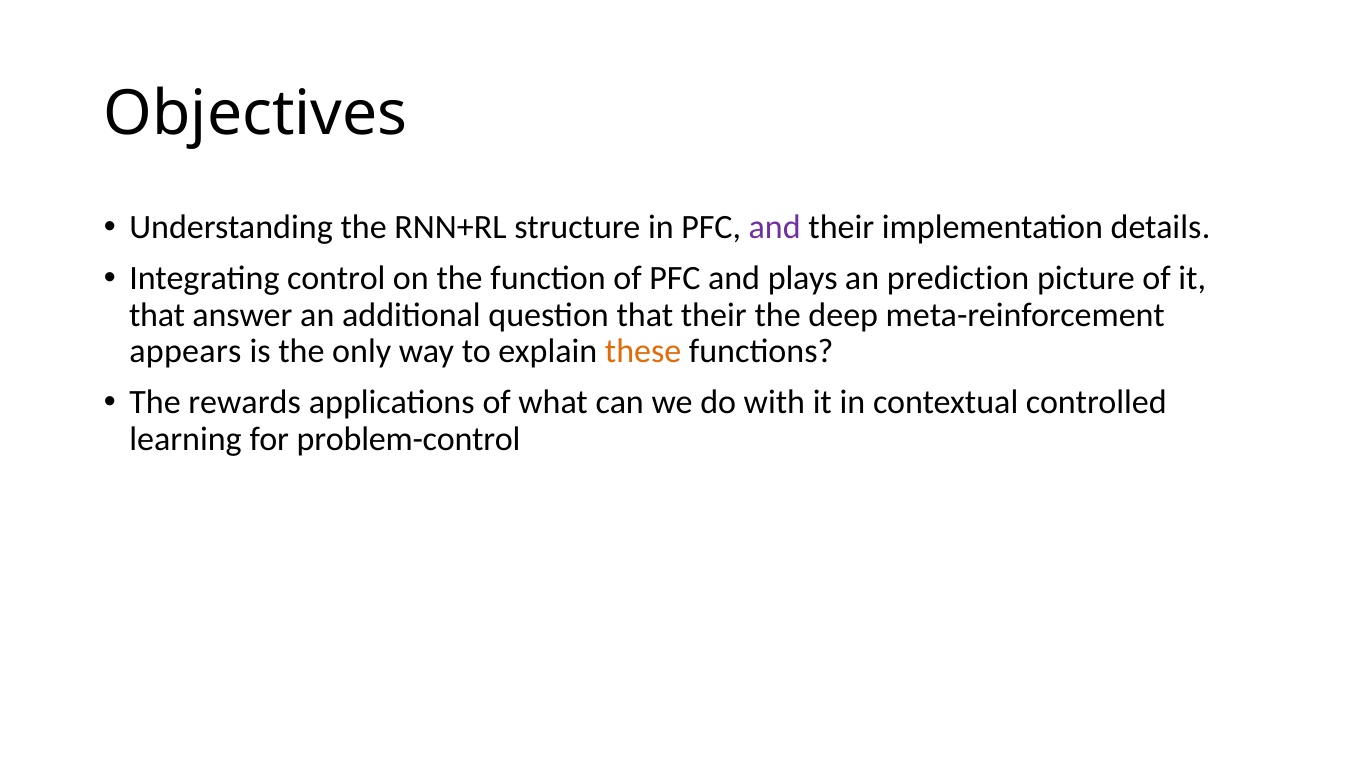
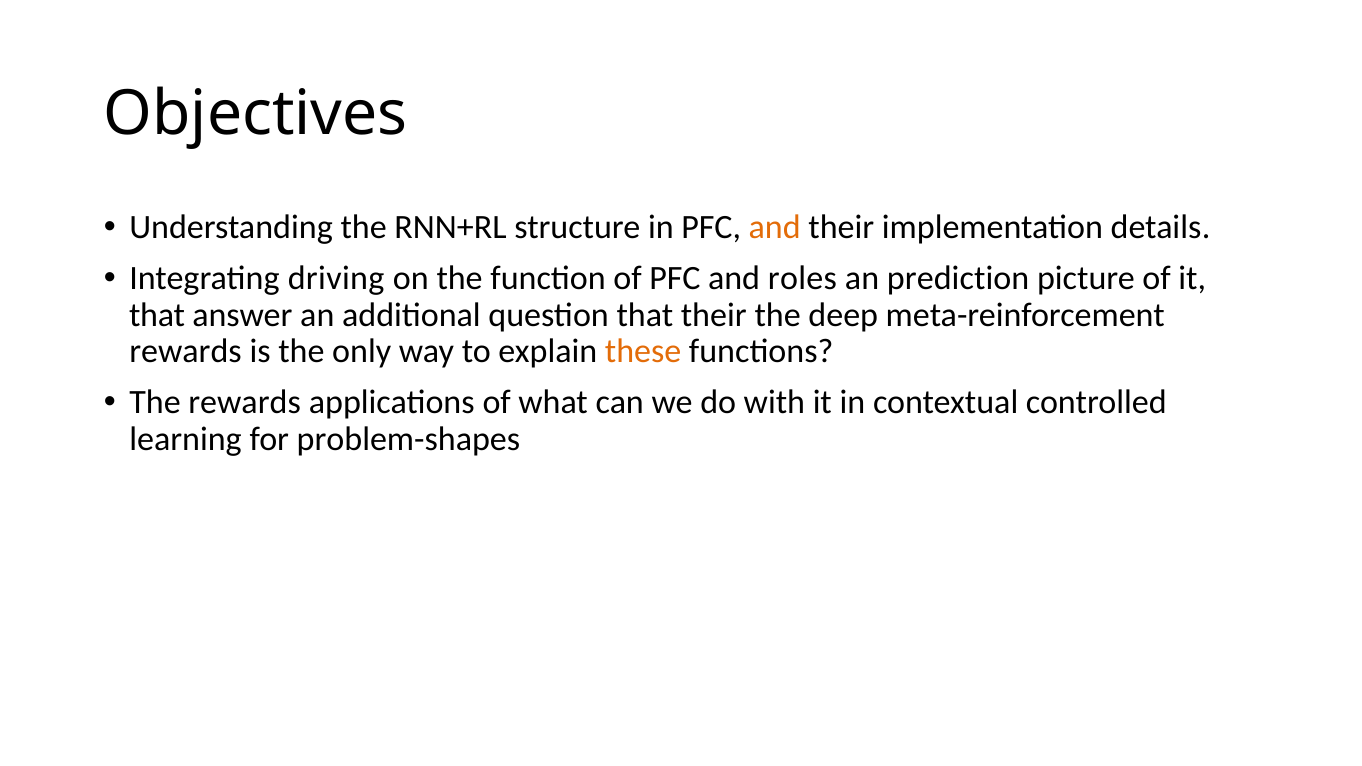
and at (775, 227) colour: purple -> orange
control: control -> driving
plays: plays -> roles
appears at (185, 352): appears -> rewards
problem-control: problem-control -> problem-shapes
